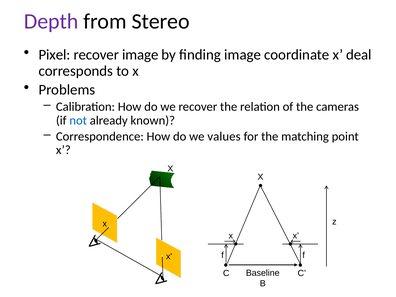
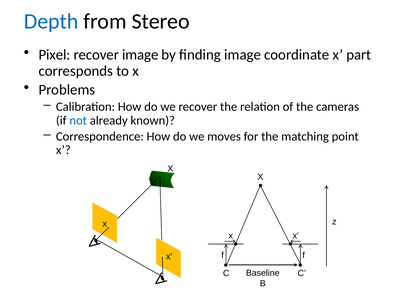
Depth colour: purple -> blue
deal: deal -> part
values: values -> moves
